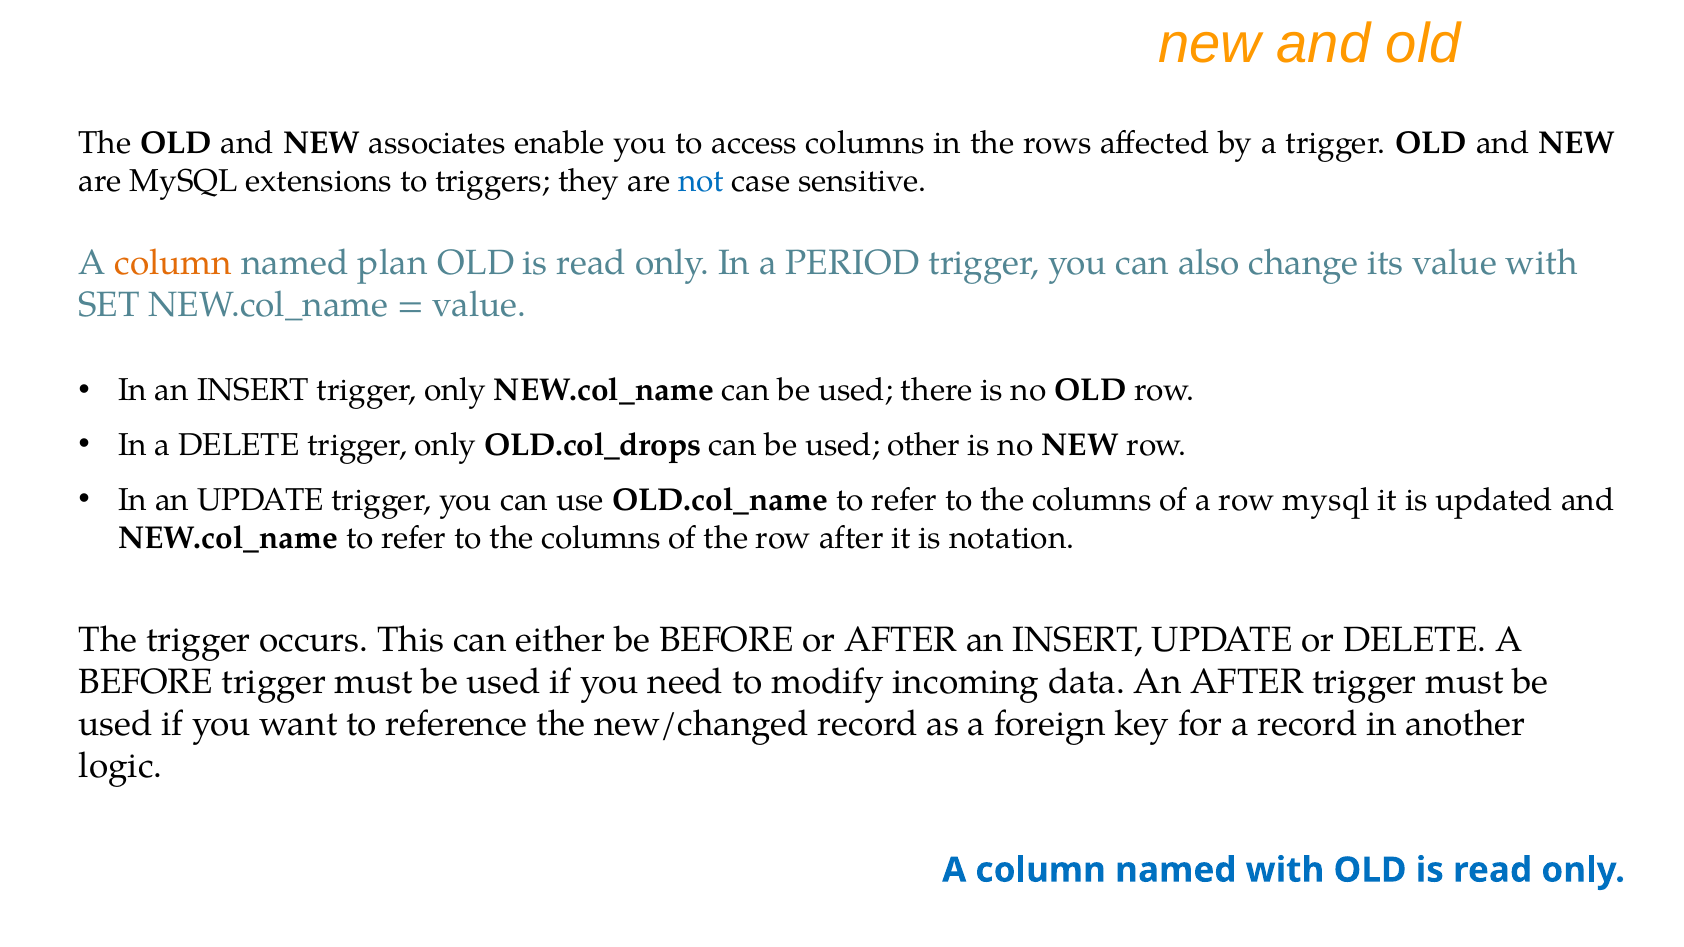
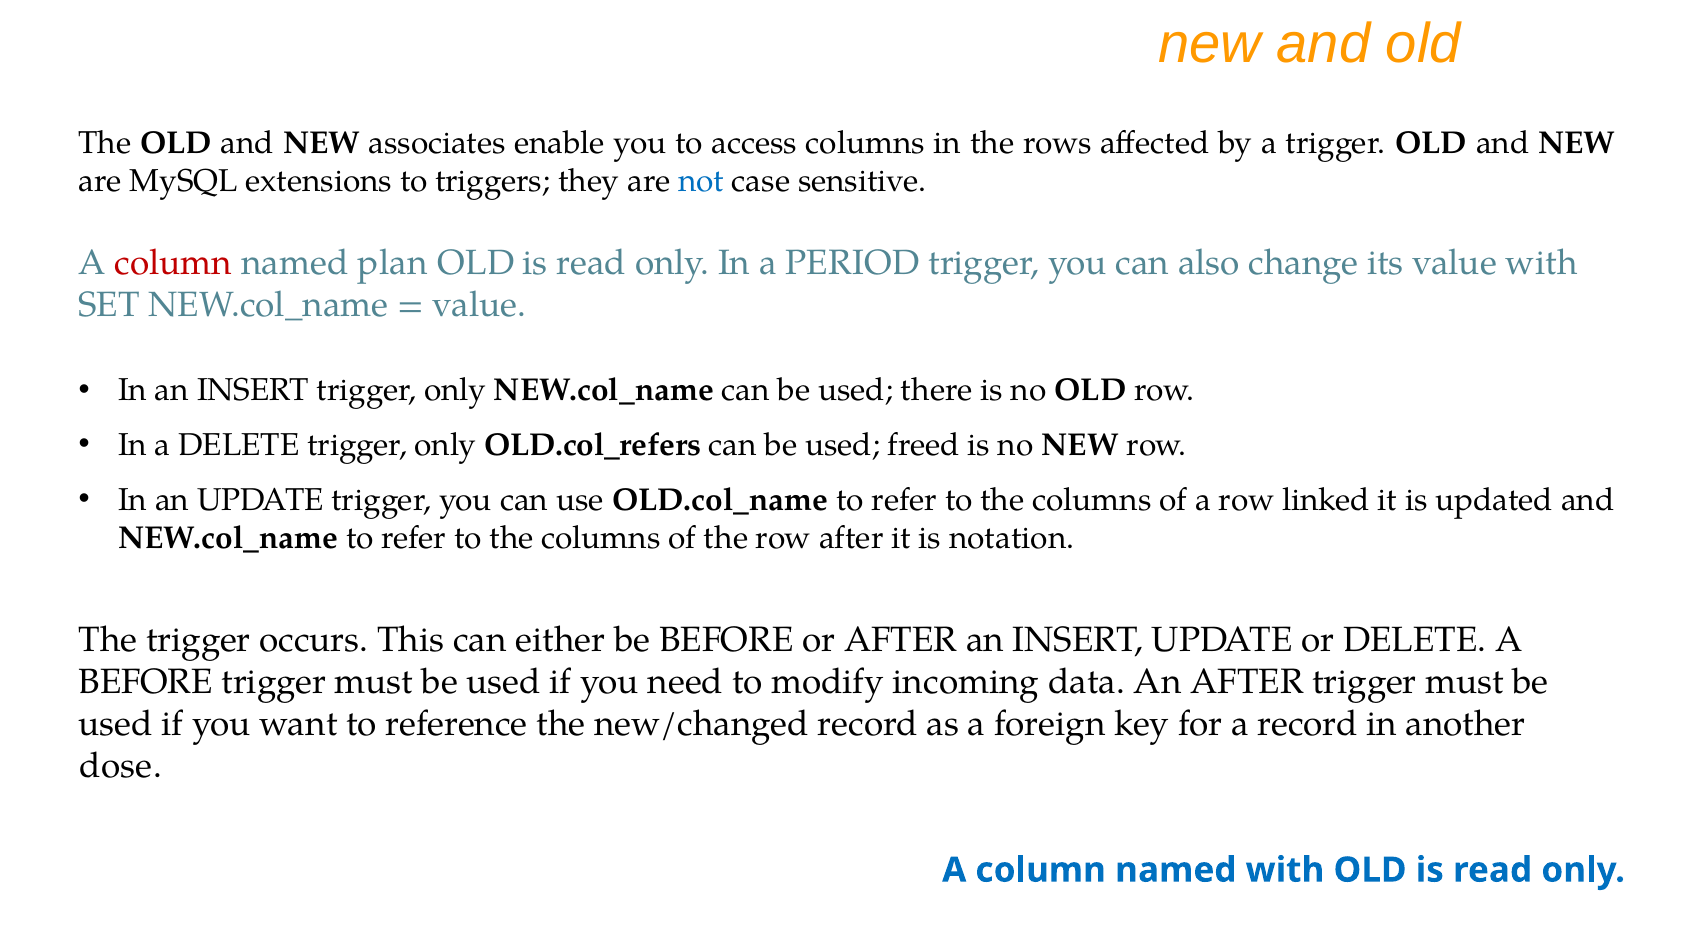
column at (173, 263) colour: orange -> red
OLD.col_drops: OLD.col_drops -> OLD.col_refers
other: other -> freed
row mysql: mysql -> linked
logic: logic -> dose
